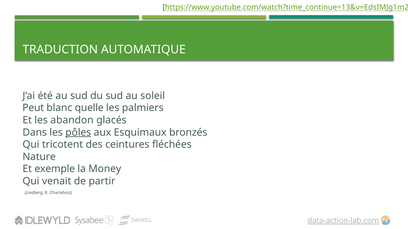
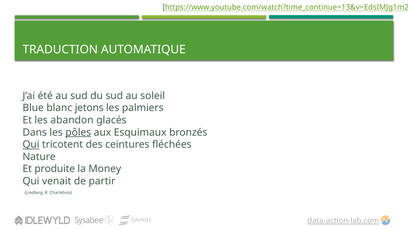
Peut: Peut -> Blue
quelle: quelle -> jetons
Qui at (31, 145) underline: none -> present
exemple: exemple -> produite
